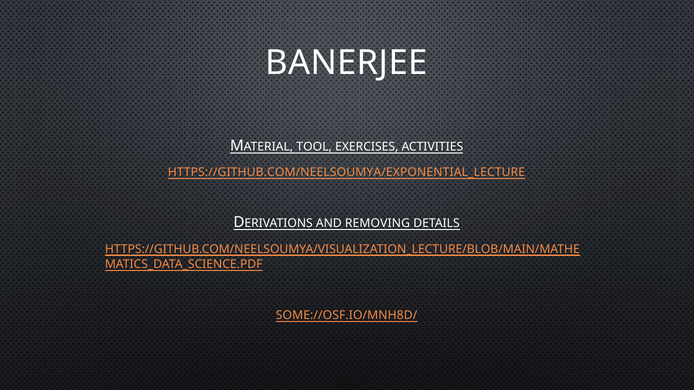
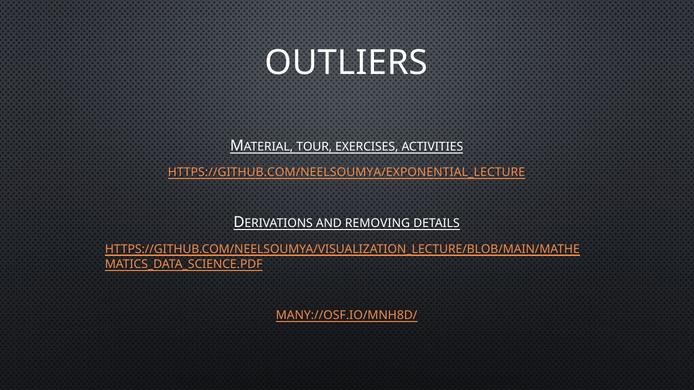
BANERJEE: BANERJEE -> OUTLIERS
TOOL: TOOL -> TOUR
SOME://OSF.IO/MNH8D/: SOME://OSF.IO/MNH8D/ -> MANY://OSF.IO/MNH8D/
